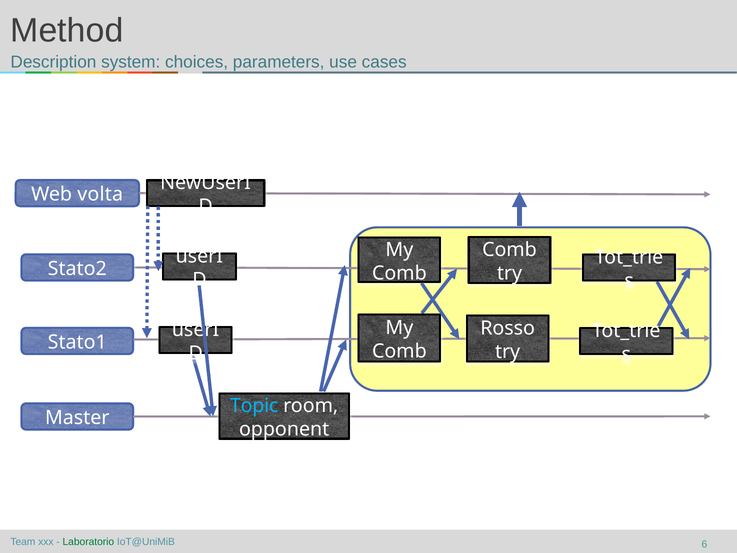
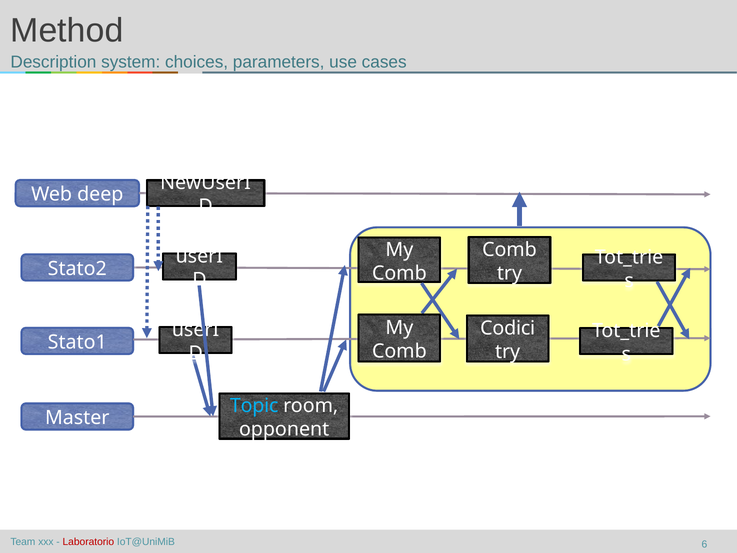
volta: volta -> deep
Rosso: Rosso -> Codici
Laboratorio colour: green -> red
